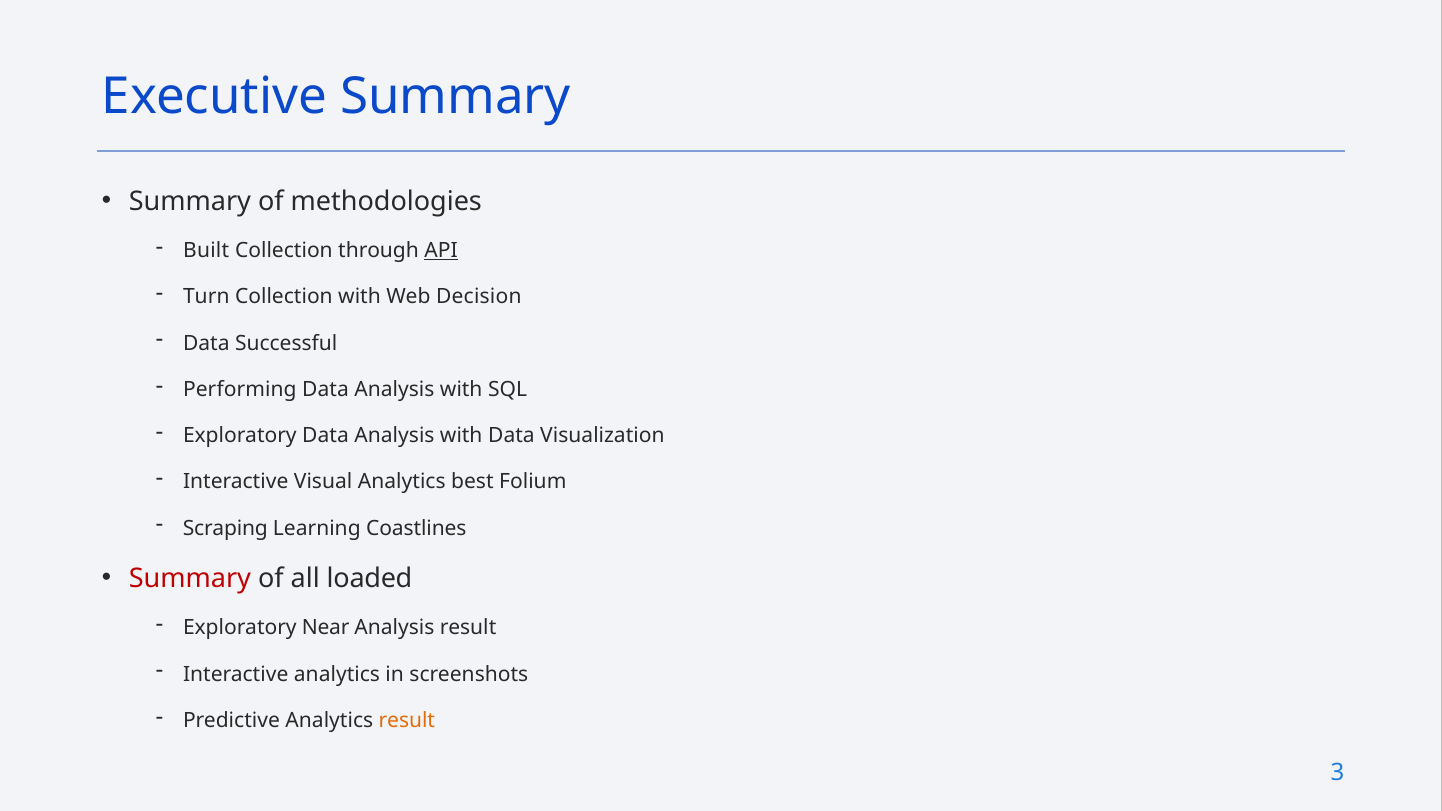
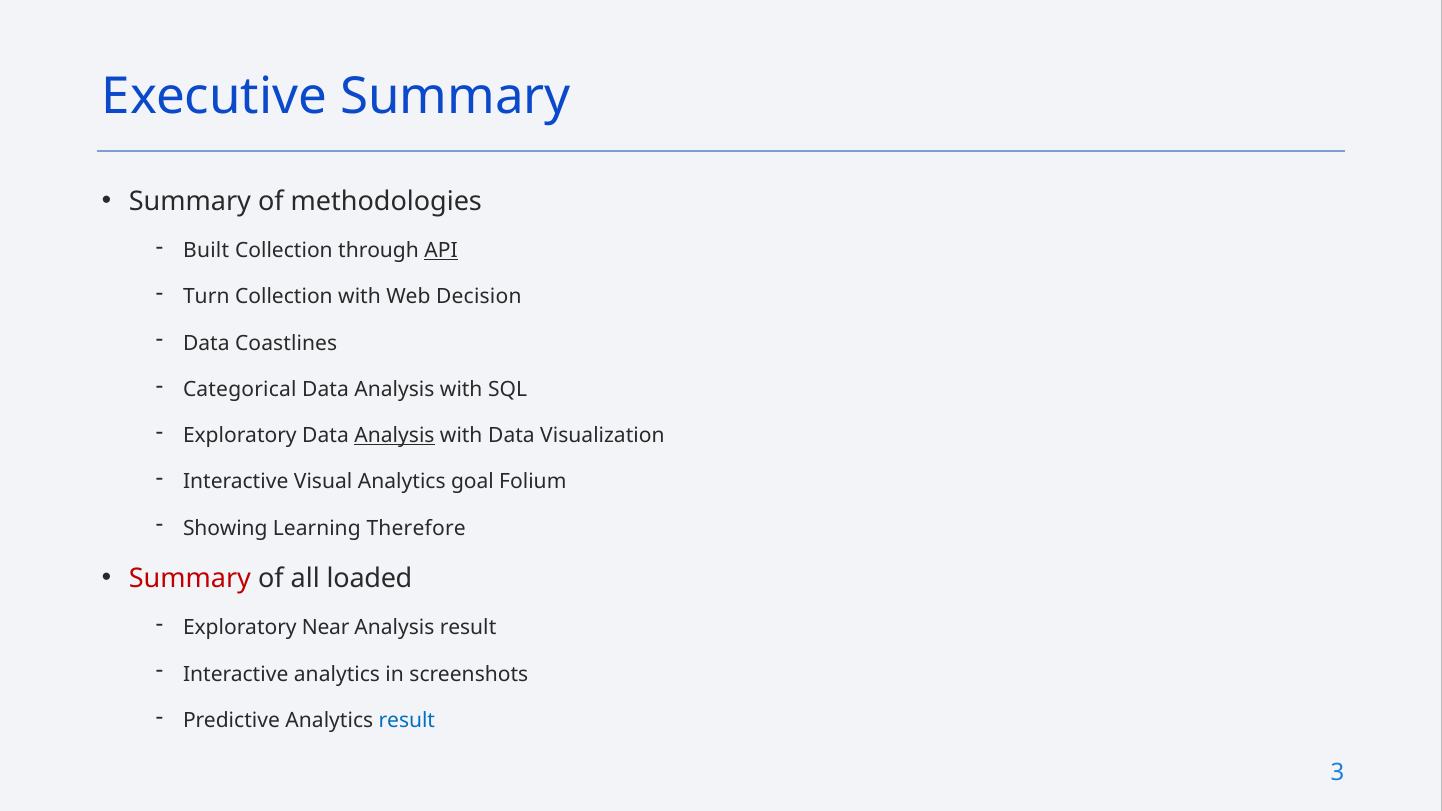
Successful: Successful -> Coastlines
Performing: Performing -> Categorical
Analysis at (394, 436) underline: none -> present
best: best -> goal
Scraping: Scraping -> Showing
Coastlines: Coastlines -> Therefore
result at (407, 721) colour: orange -> blue
